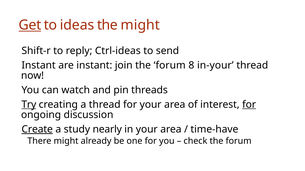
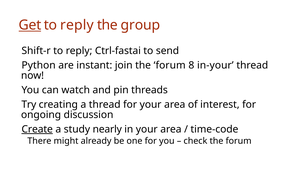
ideas at (77, 25): ideas -> reply
the might: might -> group
Ctrl-ideas: Ctrl-ideas -> Ctrl-fastai
Instant at (39, 65): Instant -> Python
Try underline: present -> none
for at (249, 105) underline: present -> none
time-have: time-have -> time-code
